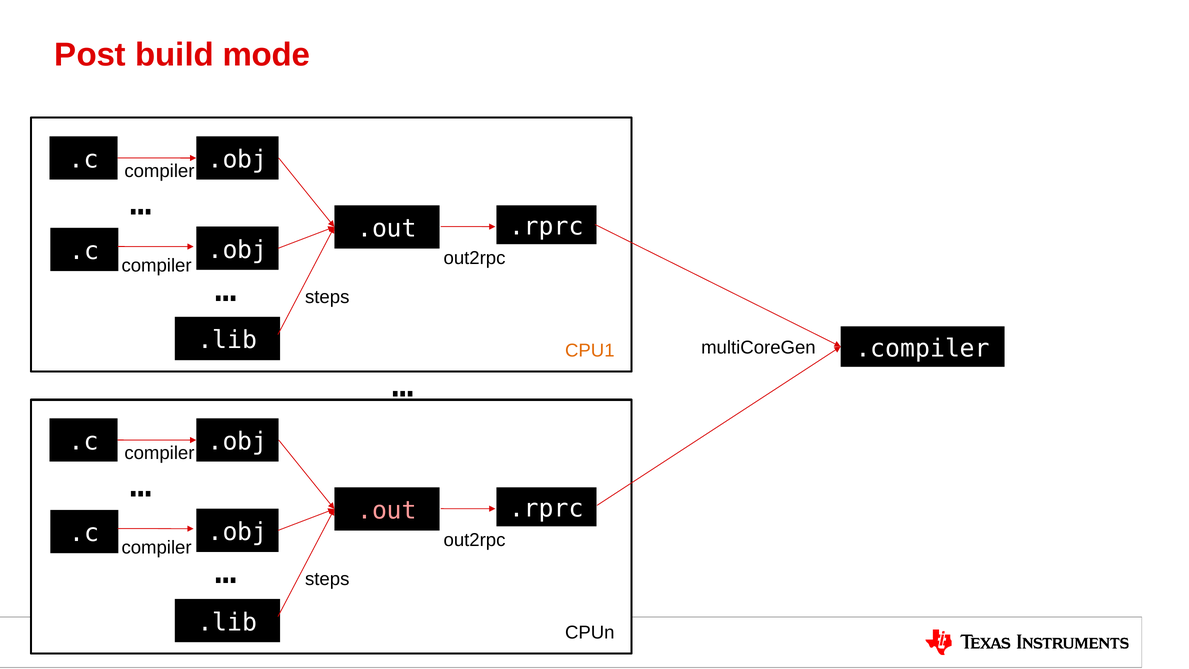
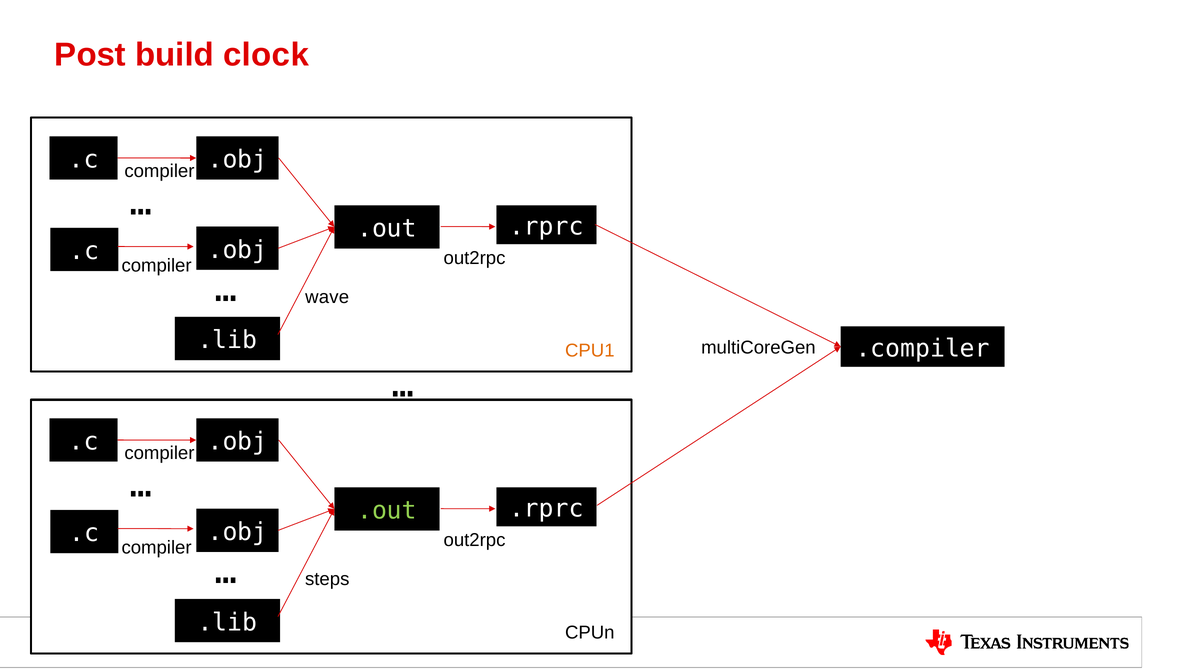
mode: mode -> clock
steps at (327, 297): steps -> wave
.out at (387, 511) colour: pink -> light green
